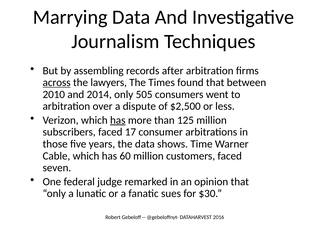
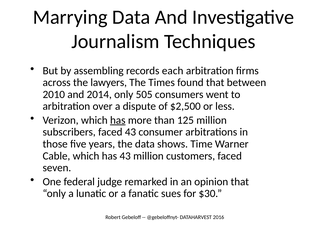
after: after -> each
across underline: present -> none
faced 17: 17 -> 43
has 60: 60 -> 43
